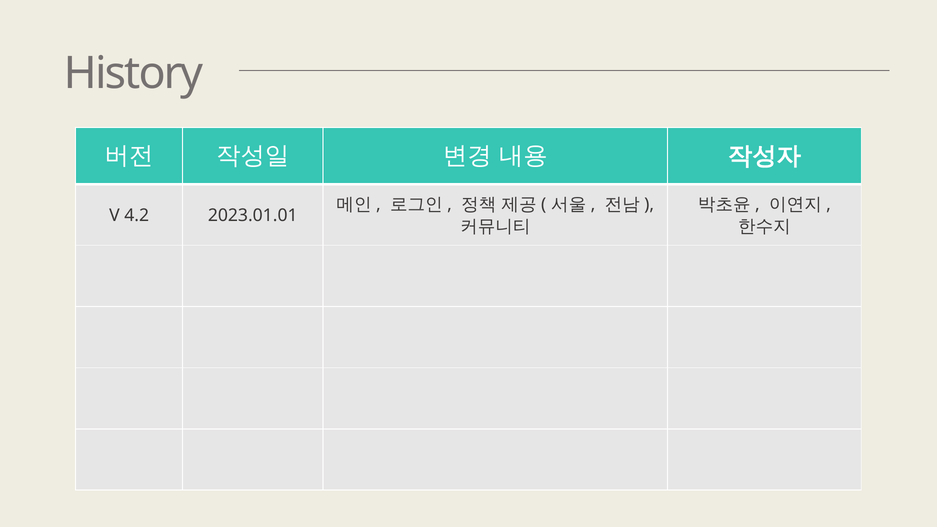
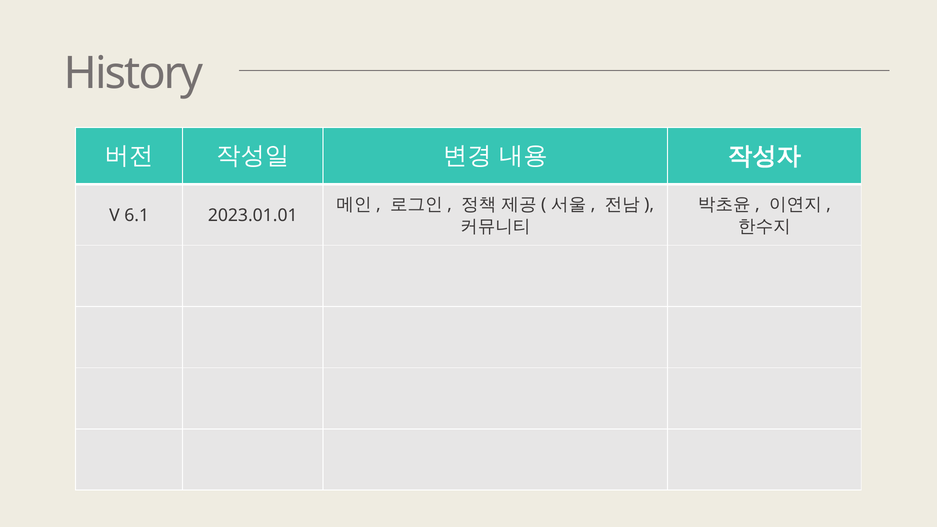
4.2: 4.2 -> 6.1
